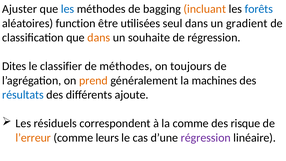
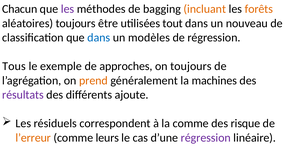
Ajuster: Ajuster -> Chacun
les at (68, 9) colour: blue -> purple
forêts colour: blue -> orange
aléatoires function: function -> toujours
seul: seul -> tout
gradient: gradient -> nouveau
dans at (99, 38) colour: orange -> blue
souhaite: souhaite -> modèles
Dites: Dites -> Tous
le classifier: classifier -> exemple
de méthodes: méthodes -> approches
résultats colour: blue -> purple
